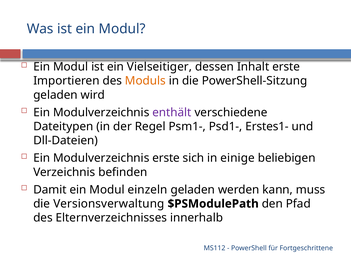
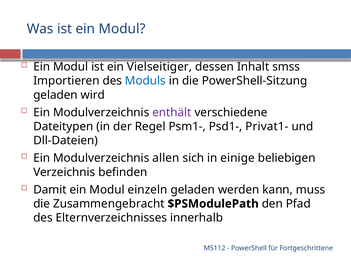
Inhalt erste: erste -> smss
Moduls colour: orange -> blue
Erstes1-: Erstes1- -> Privat1-
Modulverzeichnis erste: erste -> allen
Versionsverwaltung: Versionsverwaltung -> Zusammengebracht
